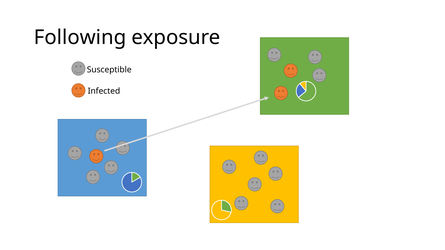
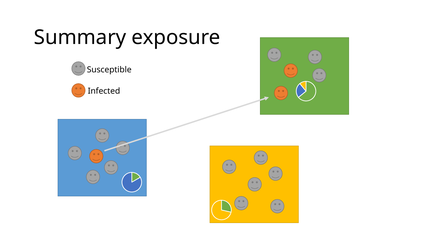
Following: Following -> Summary
